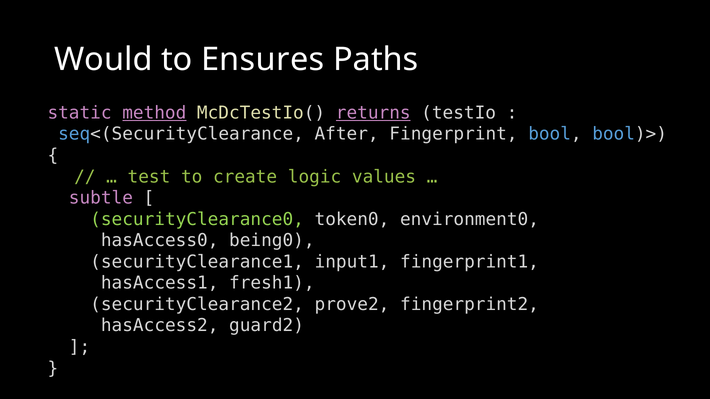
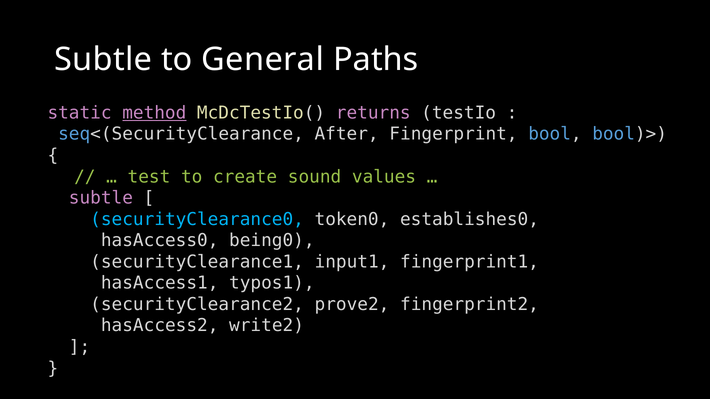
Would at (103, 60): Would -> Subtle
Ensures: Ensures -> General
returns underline: present -> none
logic: logic -> sound
securityClearance0 colour: light green -> light blue
environment0: environment0 -> establishes0
fresh1: fresh1 -> typos1
guard2: guard2 -> write2
